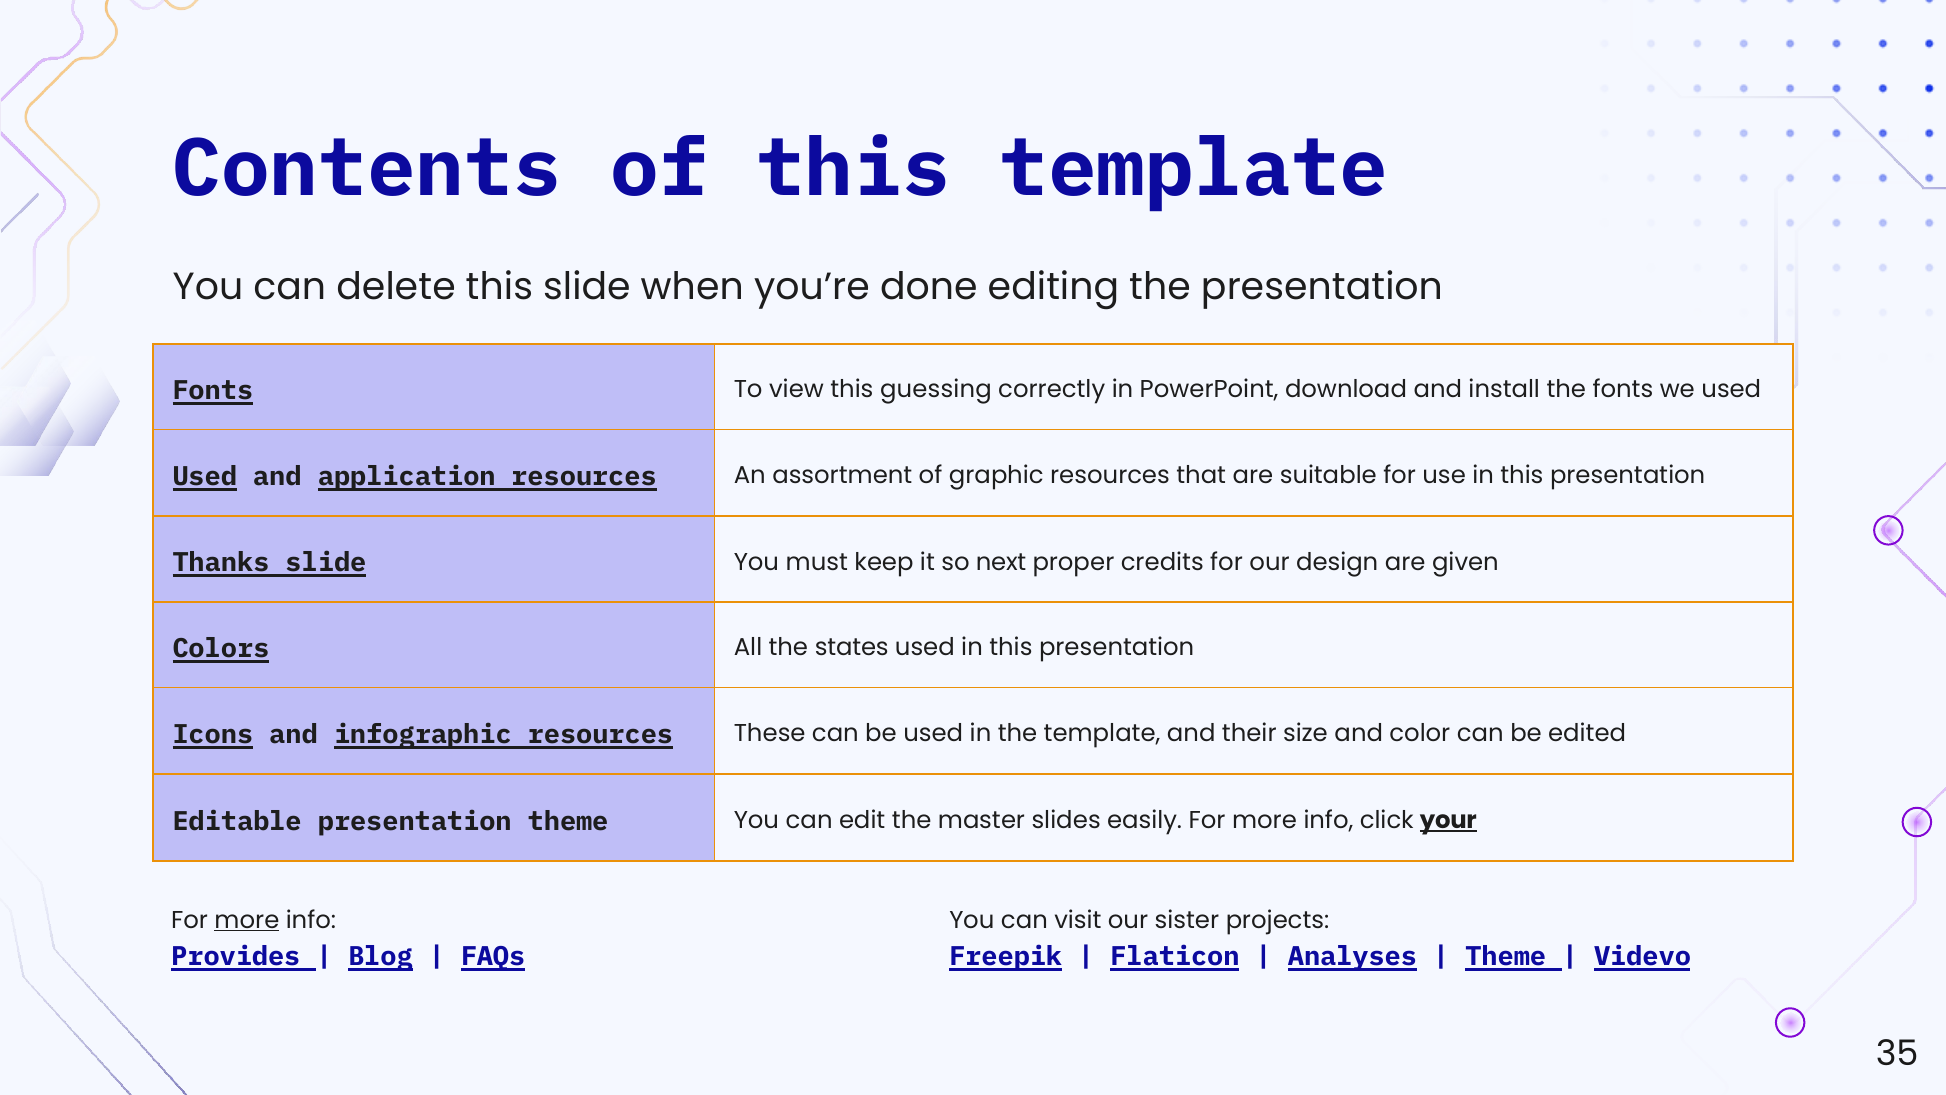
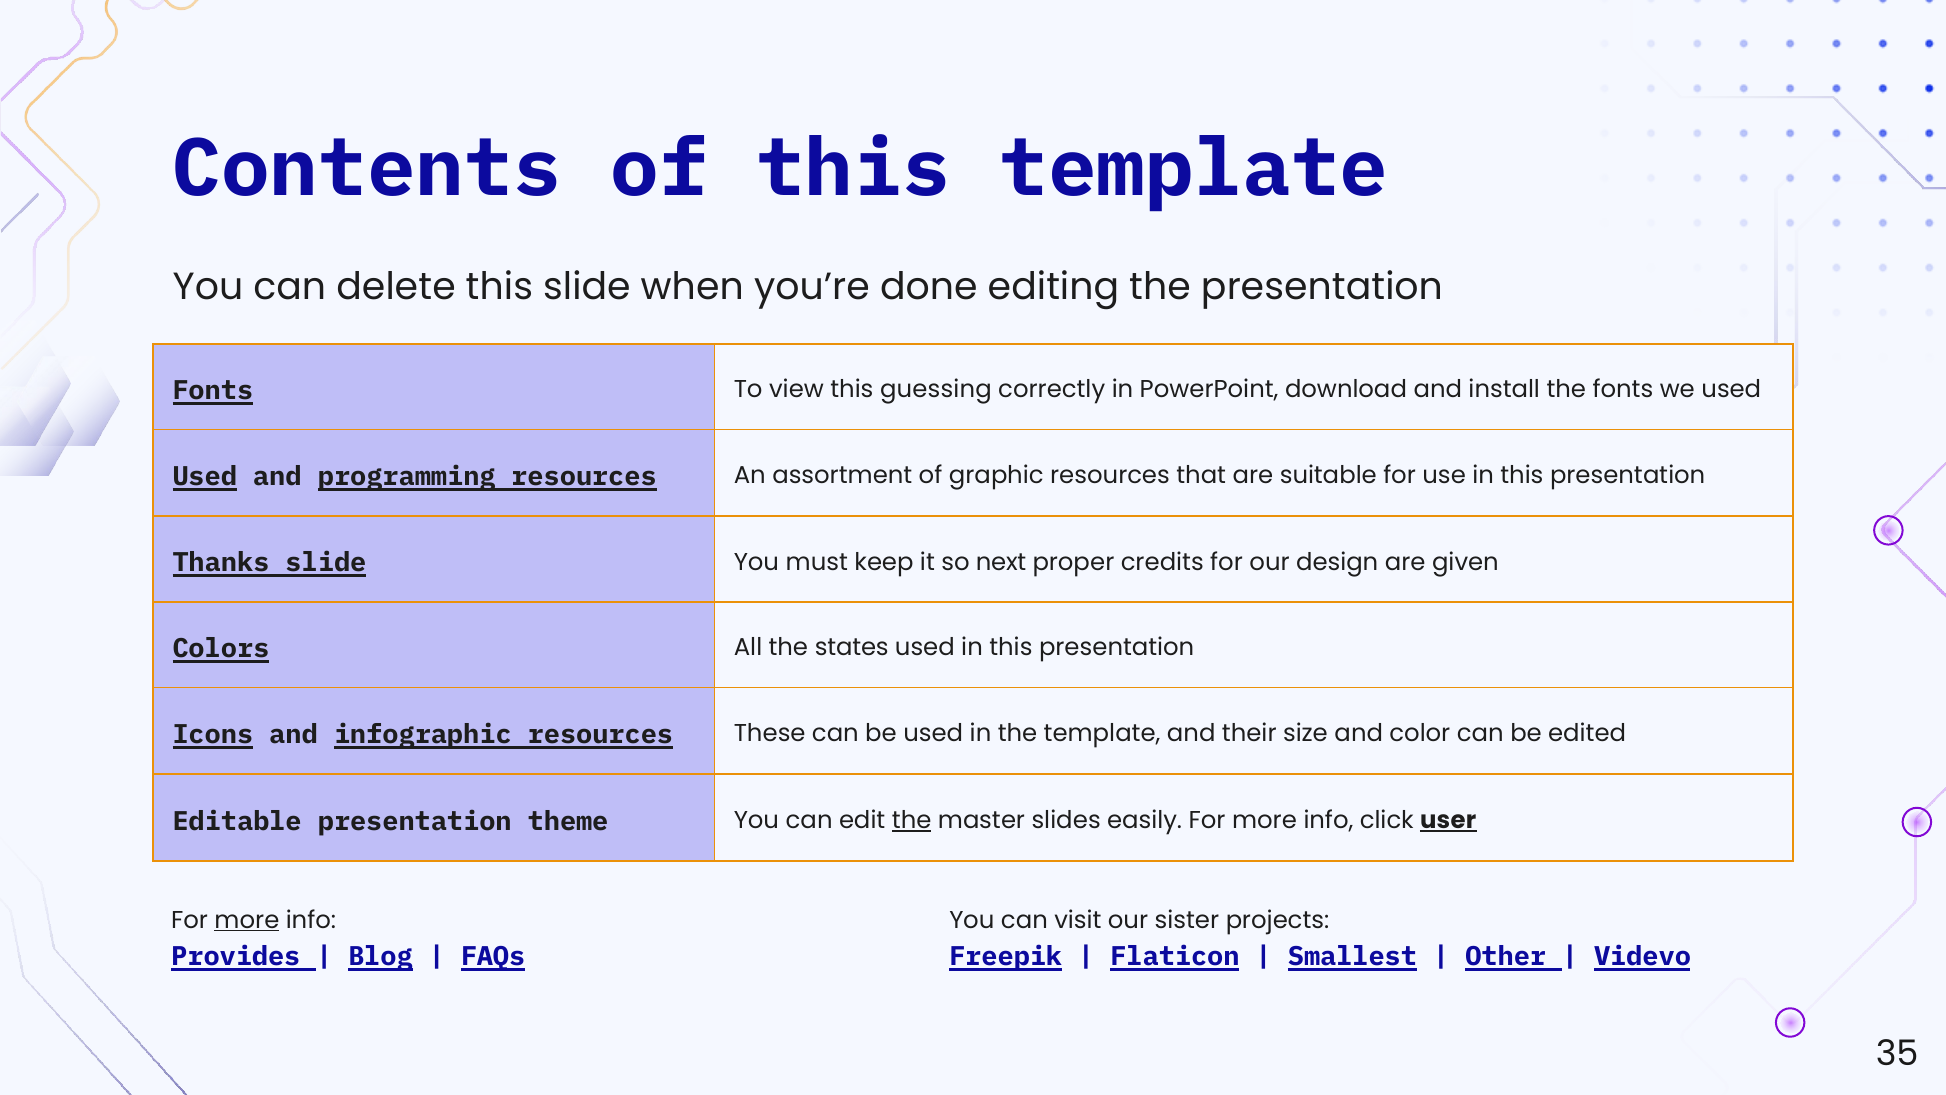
application: application -> programming
the at (912, 820) underline: none -> present
your: your -> user
Analyses: Analyses -> Smallest
Theme at (1506, 956): Theme -> Other
